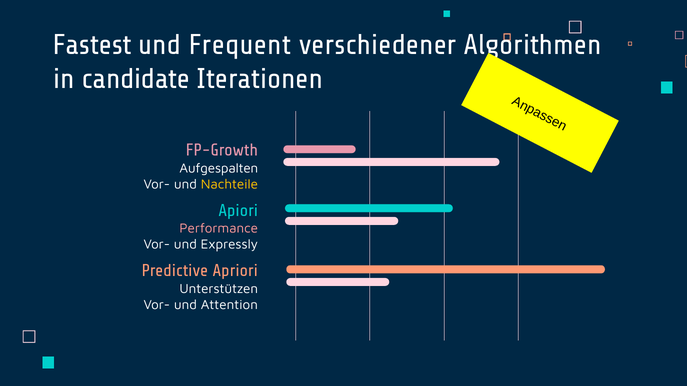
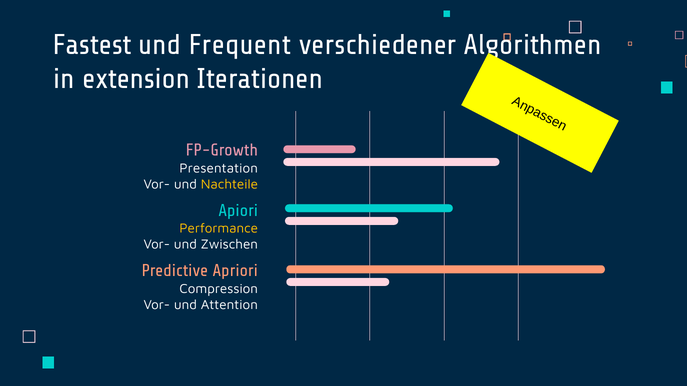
candidate: candidate -> extension
Aufgespalten: Aufgespalten -> Presentation
Performance colour: pink -> yellow
Expressly: Expressly -> Zwischen
Unterstützen: Unterstützen -> Compression
